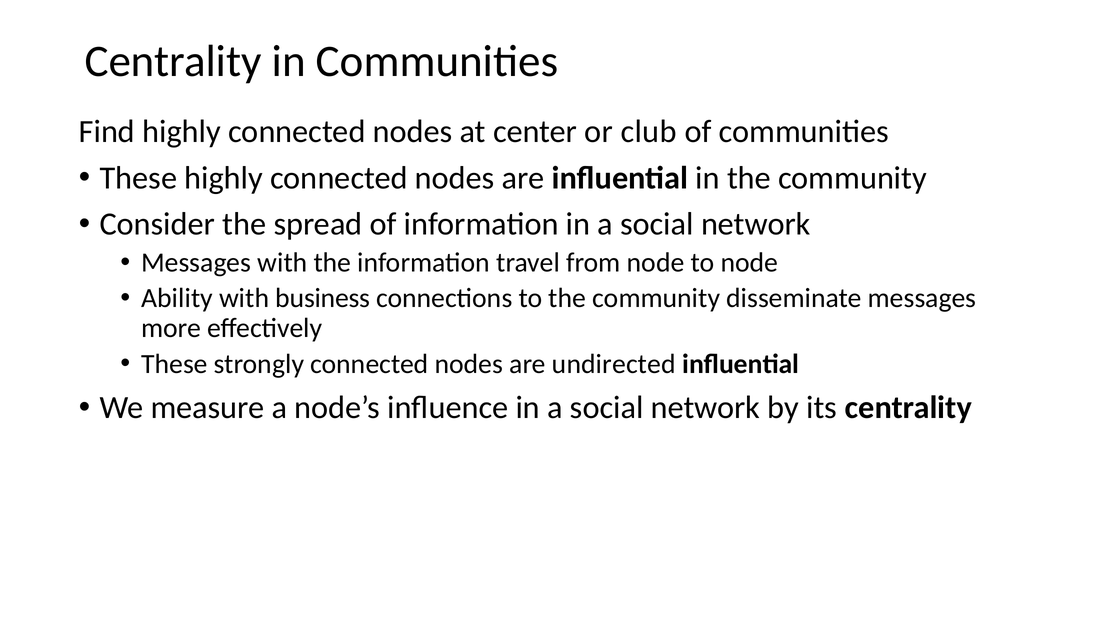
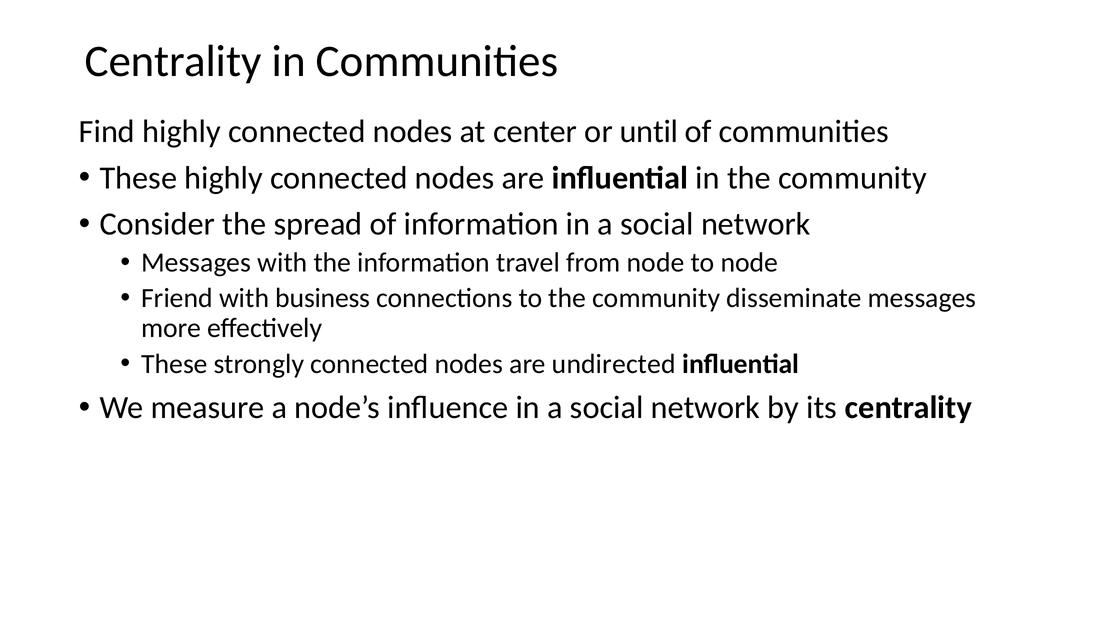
club: club -> until
Ability: Ability -> Friend
